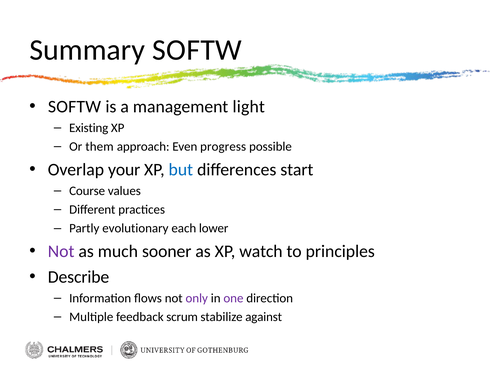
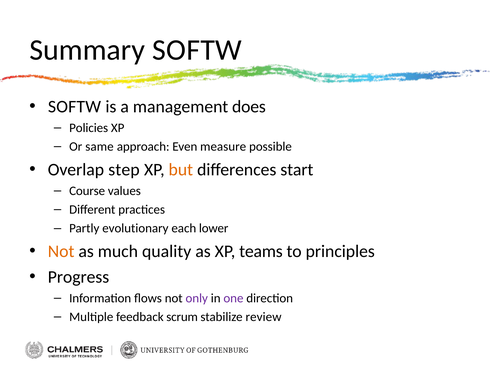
light: light -> does
Existing: Existing -> Policies
them: them -> same
progress: progress -> measure
your: your -> step
but colour: blue -> orange
Not at (61, 252) colour: purple -> orange
sooner: sooner -> quality
watch: watch -> teams
Describe: Describe -> Progress
against: against -> review
